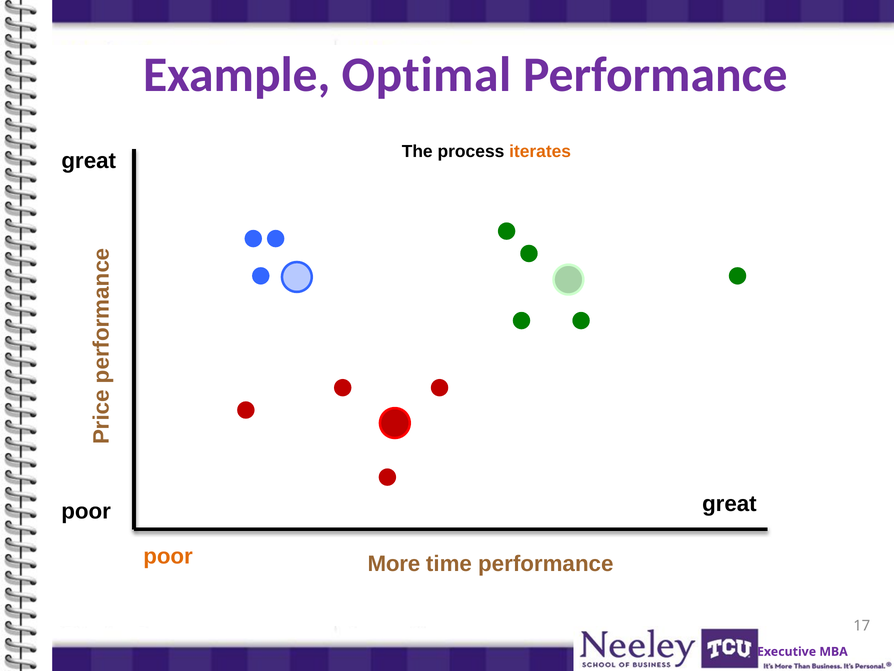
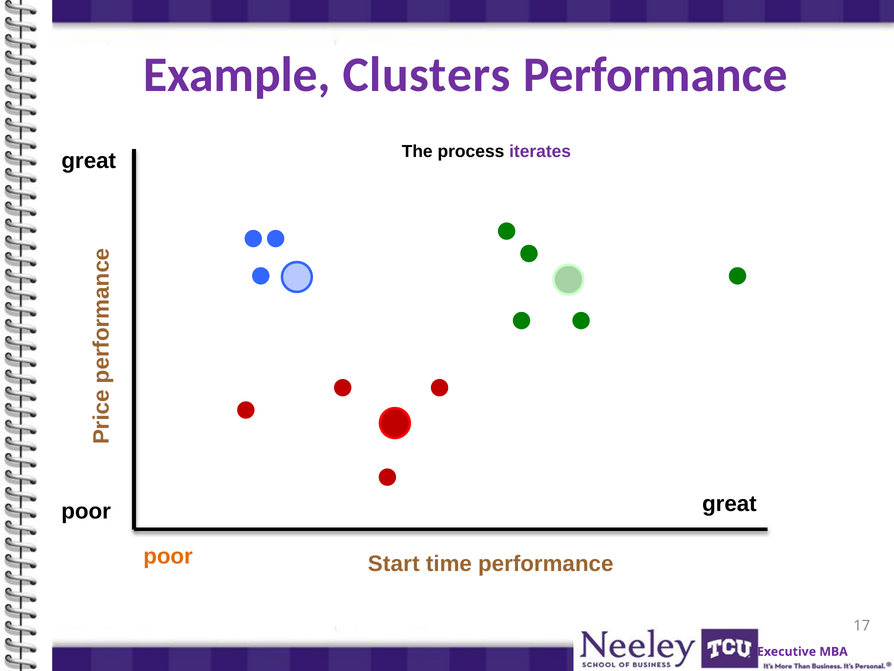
Optimal: Optimal -> Clusters
iterates colour: orange -> purple
More: More -> Start
